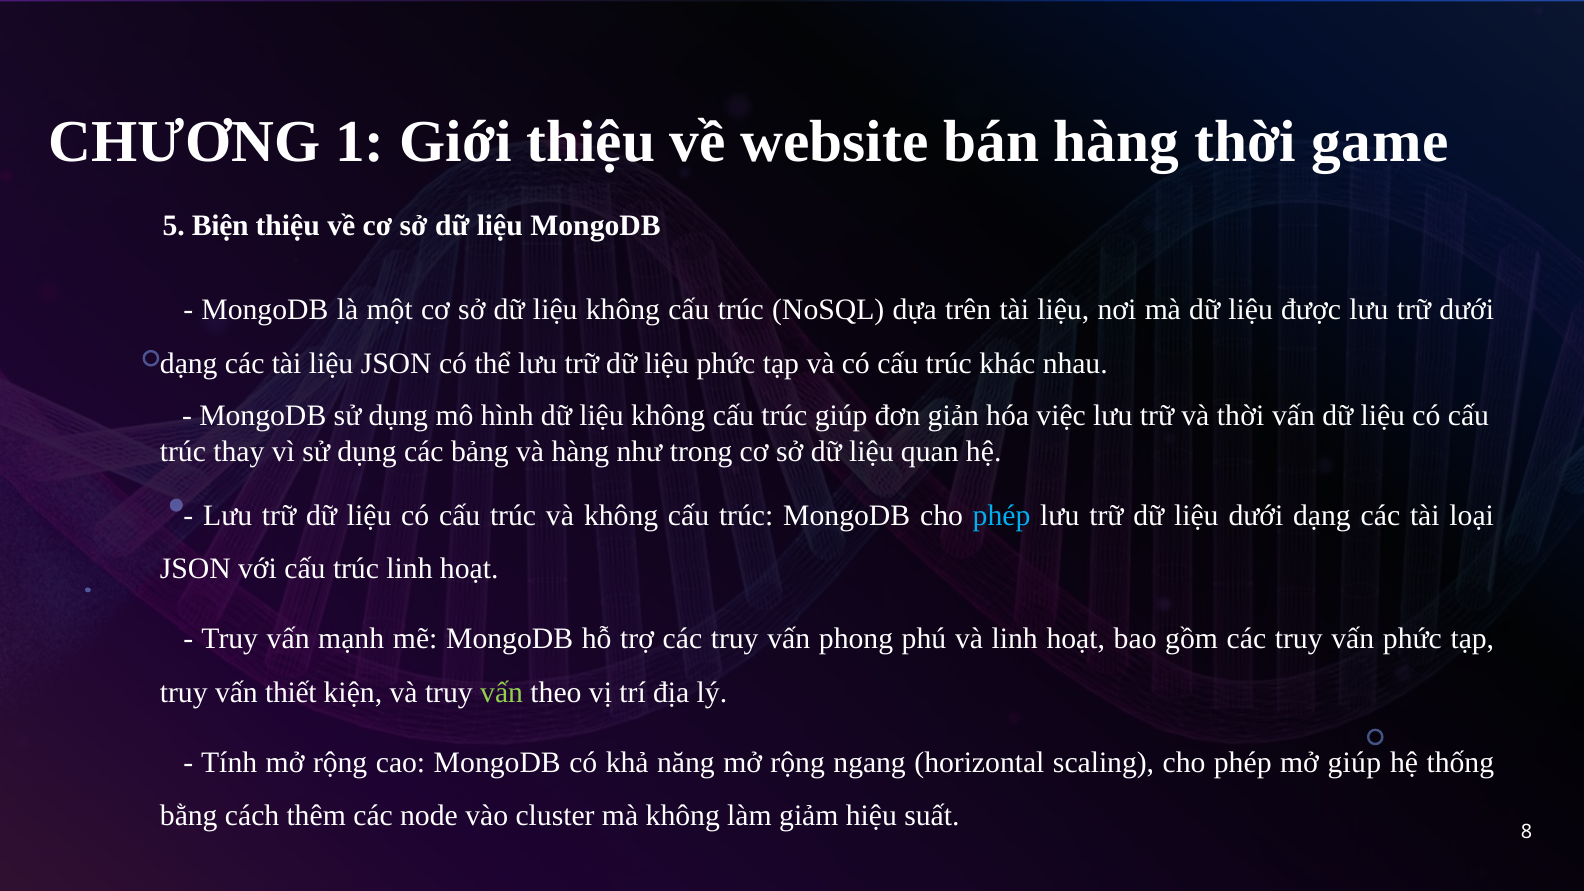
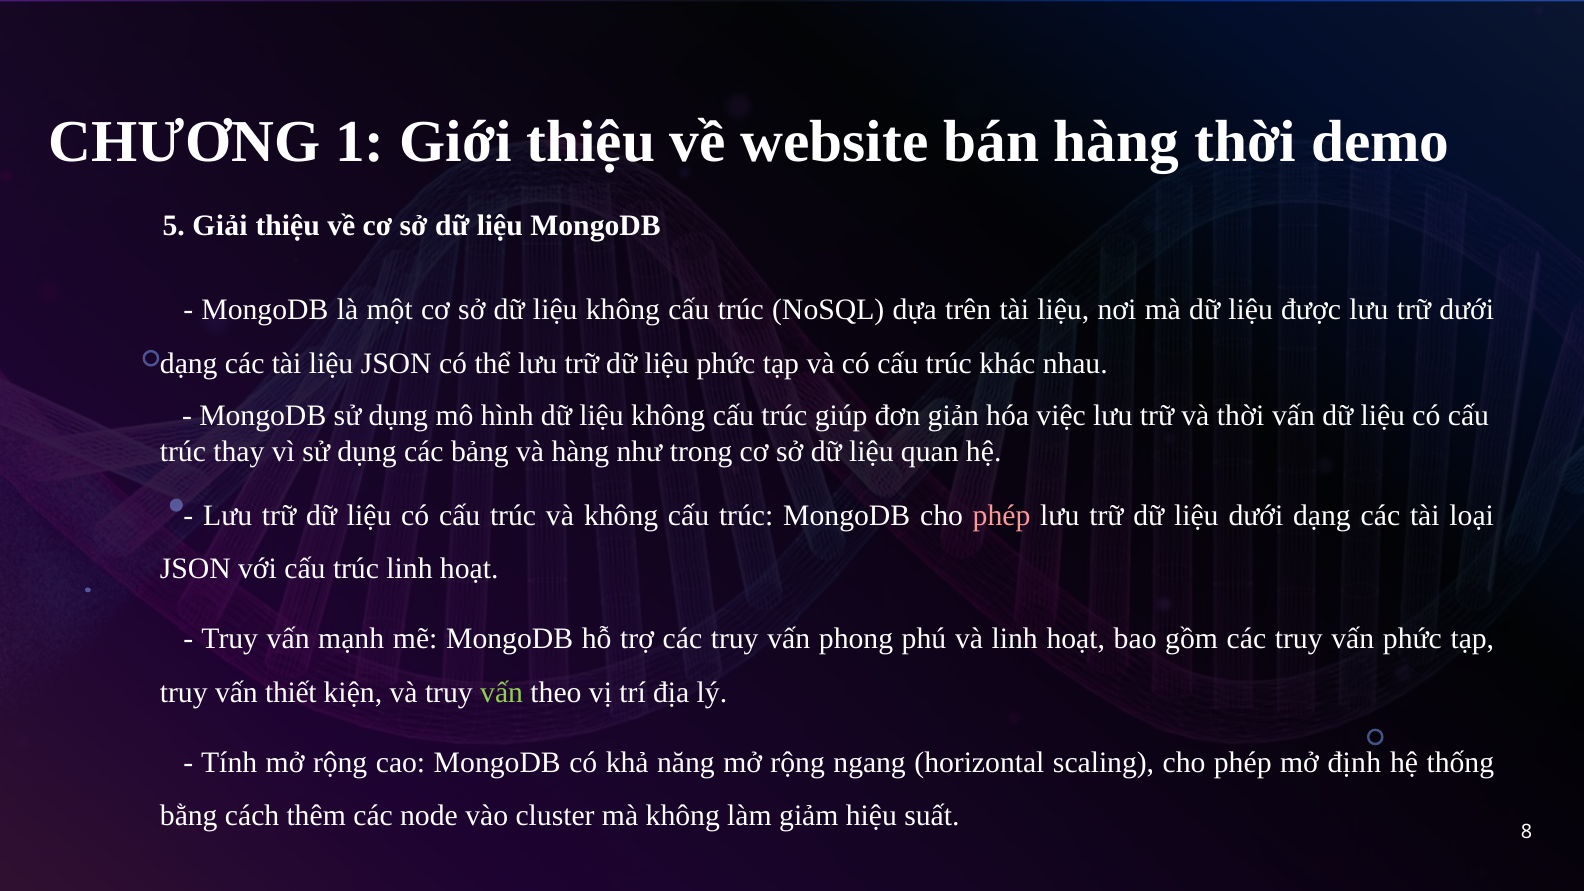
game: game -> demo
Biện: Biện -> Giải
phép at (1002, 515) colour: light blue -> pink
mở giúp: giúp -> định
